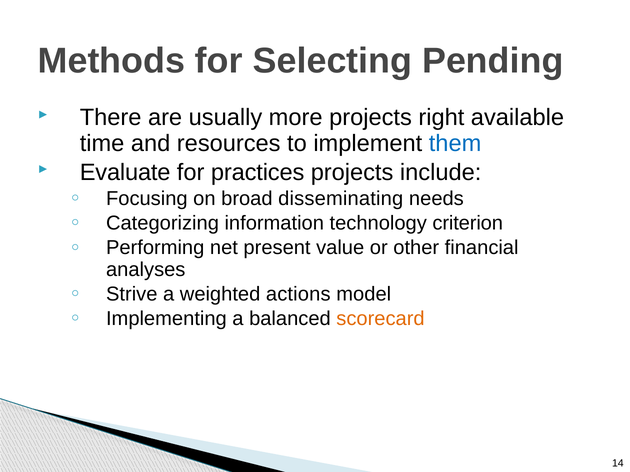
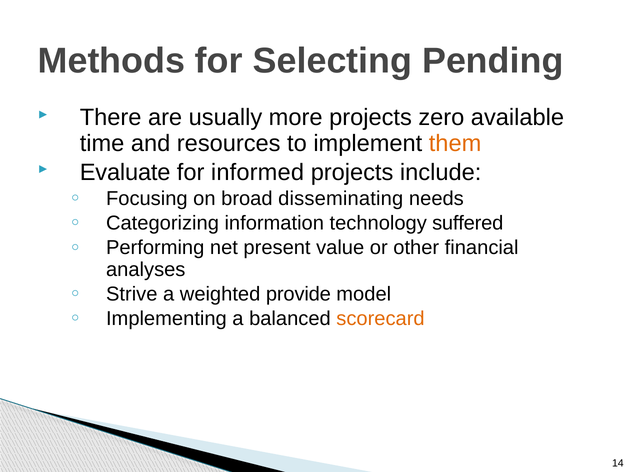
right: right -> zero
them colour: blue -> orange
practices: practices -> informed
criterion: criterion -> suffered
actions: actions -> provide
